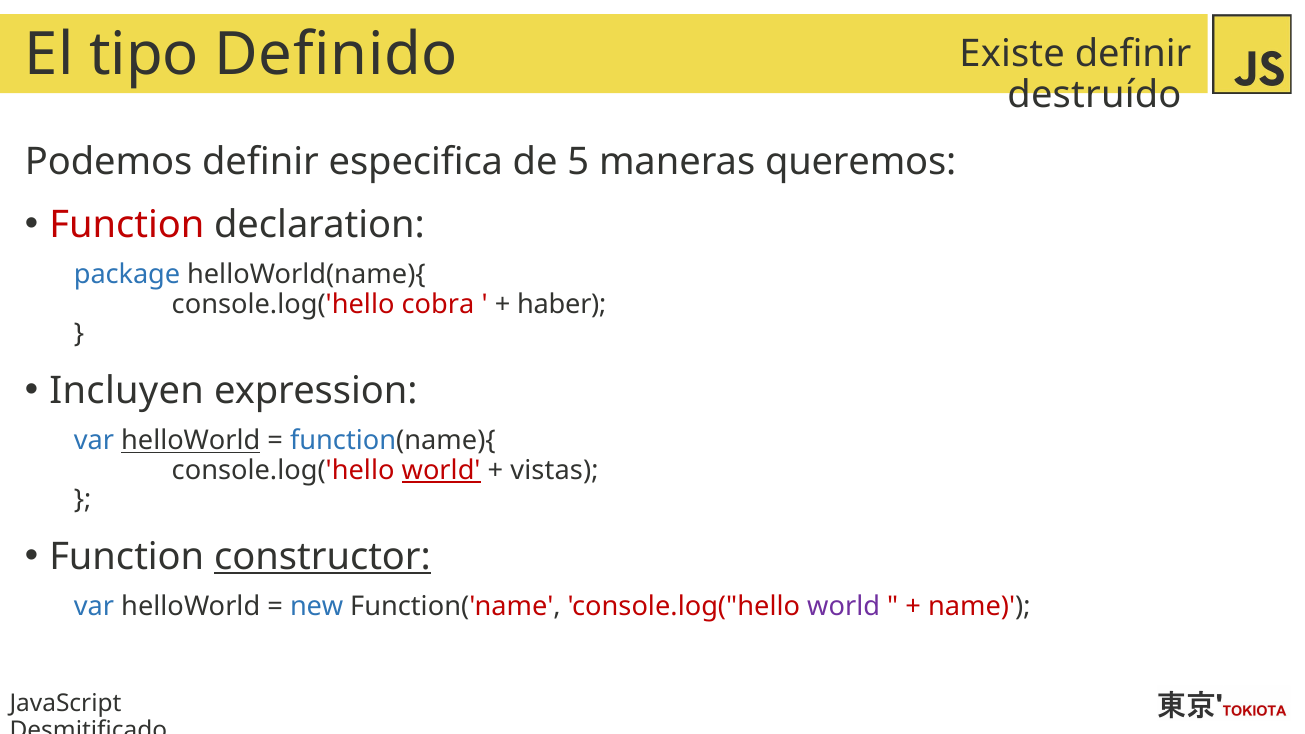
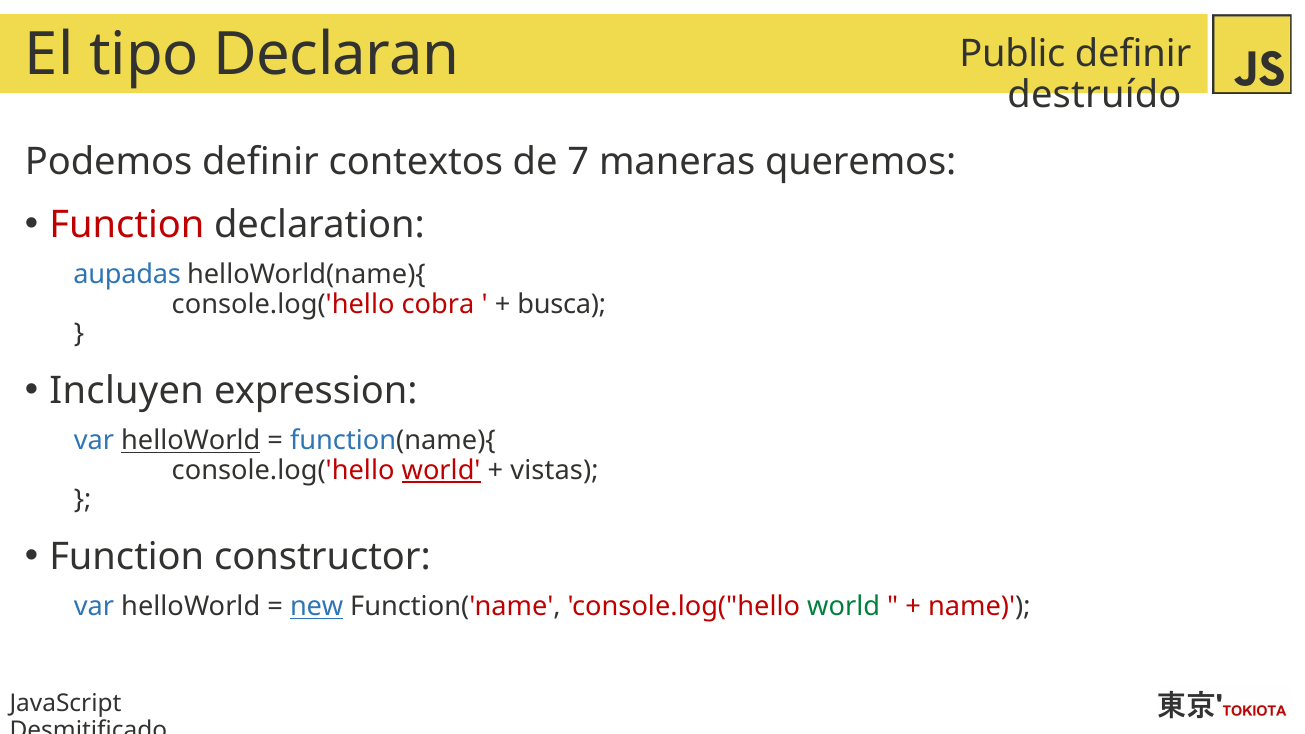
Definido: Definido -> Declaran
Existe: Existe -> Public
especifica: especifica -> contextos
5: 5 -> 7
package: package -> aupadas
haber: haber -> busca
constructor underline: present -> none
new underline: none -> present
world at (844, 607) colour: purple -> green
